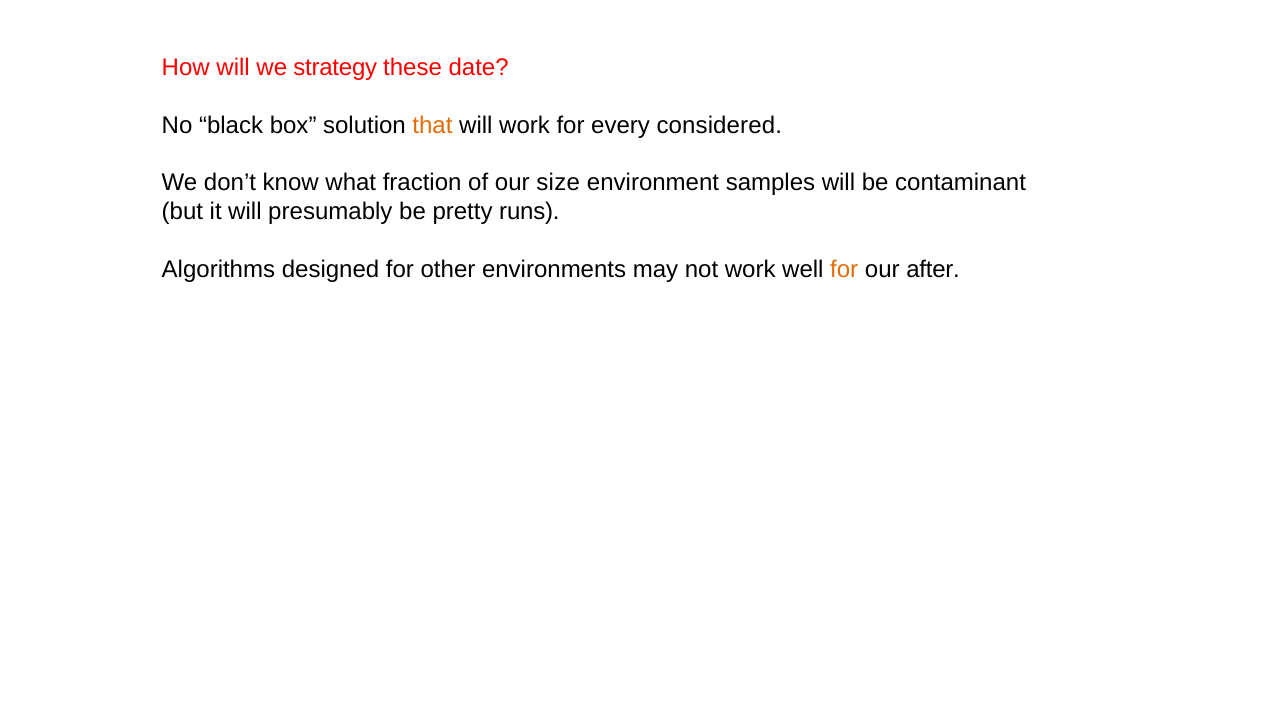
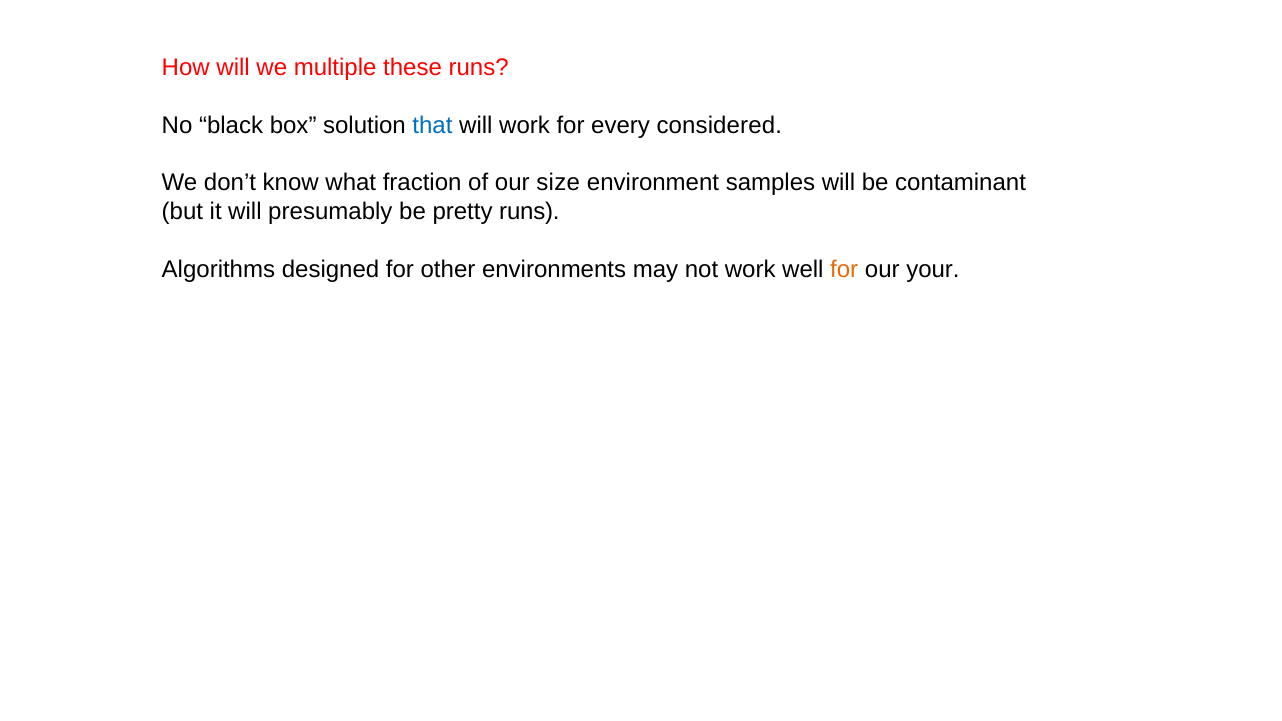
strategy: strategy -> multiple
these date: date -> runs
that colour: orange -> blue
after: after -> your
